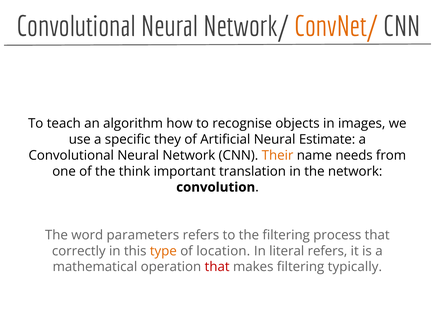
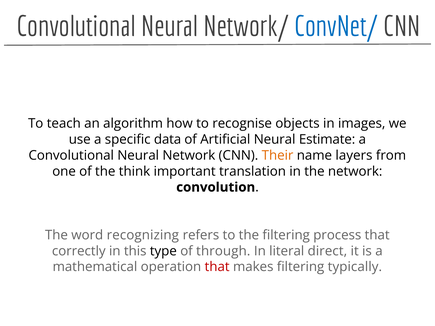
ConvNet/ colour: orange -> blue
they: they -> data
needs: needs -> layers
parameters: parameters -> recognizing
type colour: orange -> black
location: location -> through
literal refers: refers -> direct
